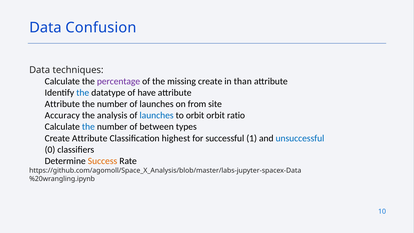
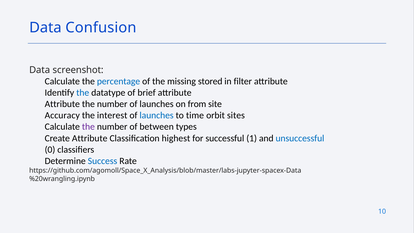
techniques: techniques -> screenshot
percentage colour: purple -> blue
missing create: create -> stored
than: than -> filter
have: have -> brief
analysis: analysis -> interest
to orbit: orbit -> time
ratio: ratio -> sites
the at (88, 127) colour: blue -> purple
Success colour: orange -> blue
